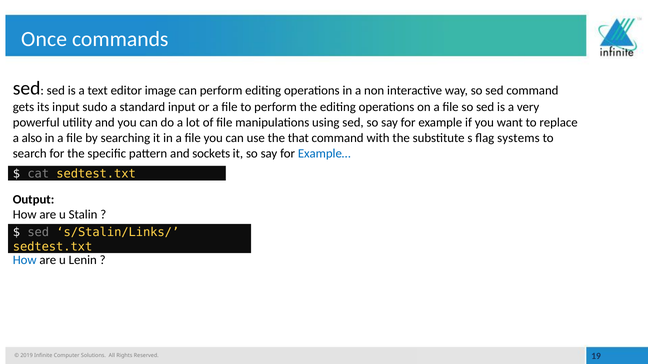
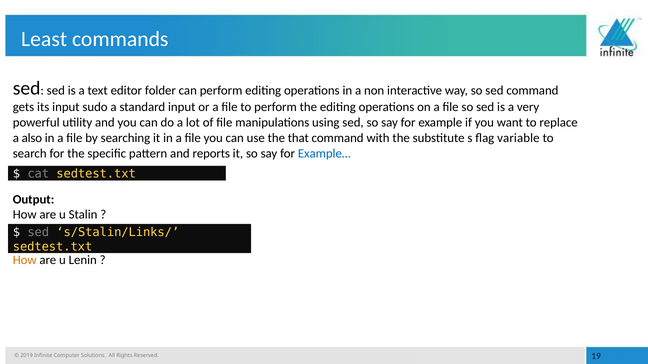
Once: Once -> Least
image: image -> folder
systems: systems -> variable
sockets: sockets -> reports
How at (25, 260) colour: blue -> orange
